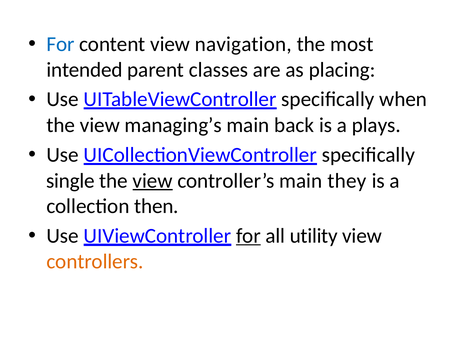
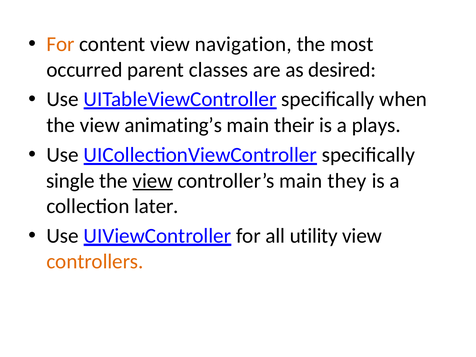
For at (60, 44) colour: blue -> orange
intended: intended -> occurred
placing: placing -> desired
managing’s: managing’s -> animating’s
back: back -> their
then: then -> later
for at (248, 236) underline: present -> none
